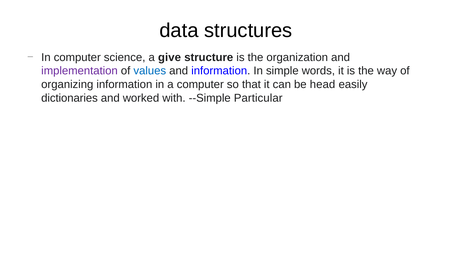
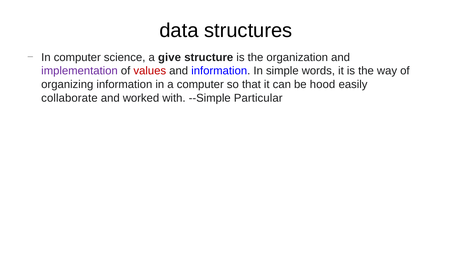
values colour: blue -> red
head: head -> hood
dictionaries: dictionaries -> collaborate
